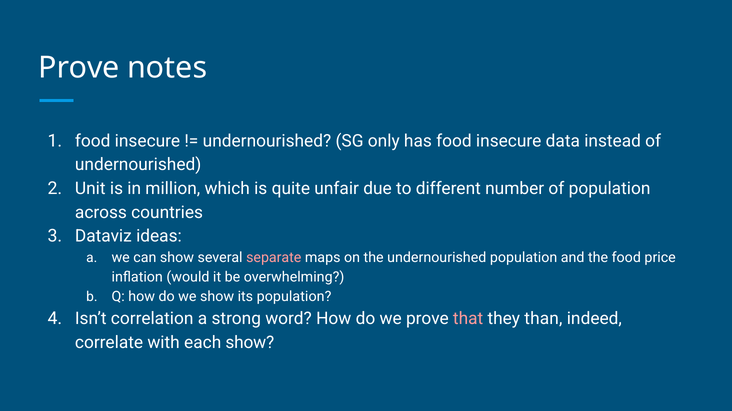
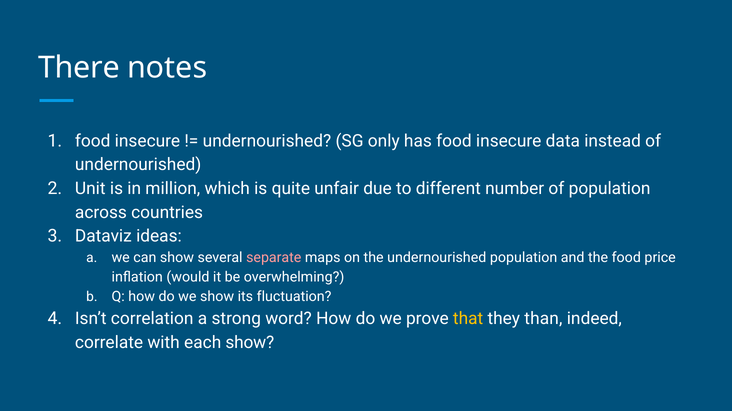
Prove at (79, 68): Prove -> There
its population: population -> fluctuation
that colour: pink -> yellow
